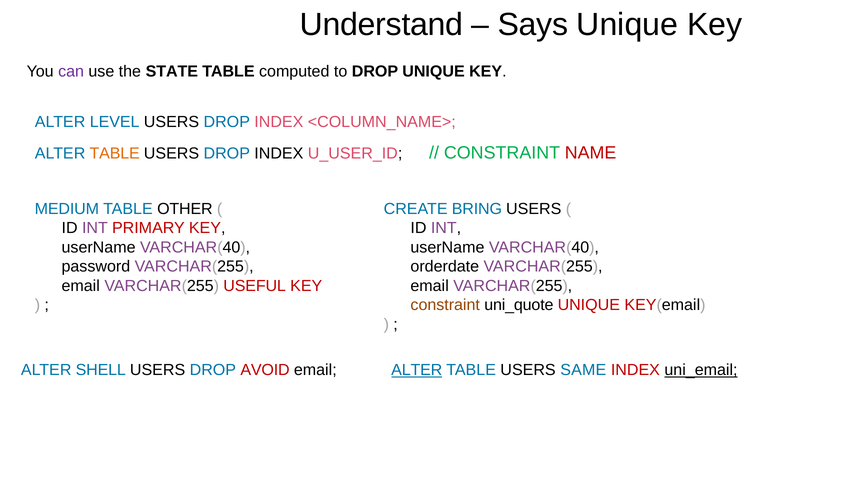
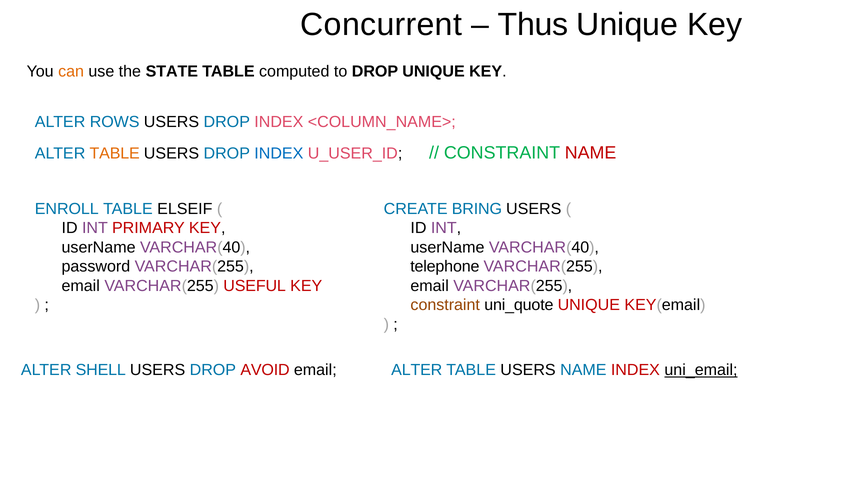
Understand: Understand -> Concurrent
Says: Says -> Thus
can colour: purple -> orange
LEVEL: LEVEL -> ROWS
INDEX at (279, 154) colour: black -> blue
MEDIUM: MEDIUM -> ENROLL
OTHER: OTHER -> ELSEIF
orderdate: orderdate -> telephone
ALTER at (417, 370) underline: present -> none
USERS SAME: SAME -> NAME
